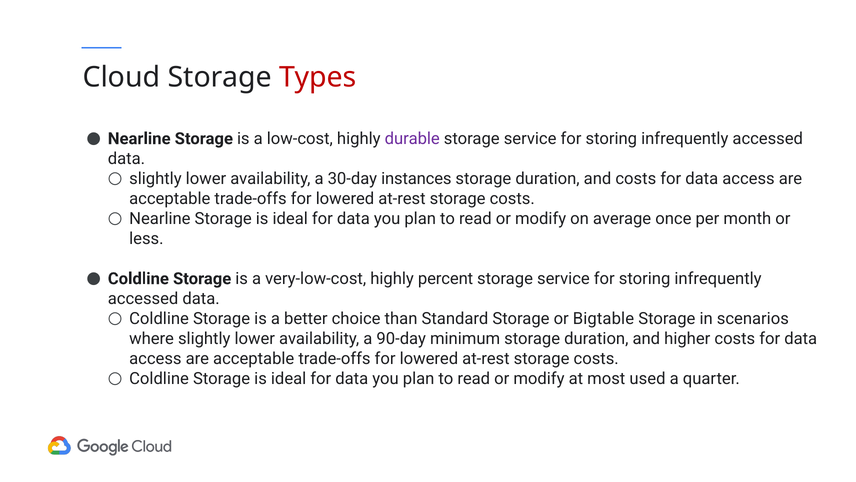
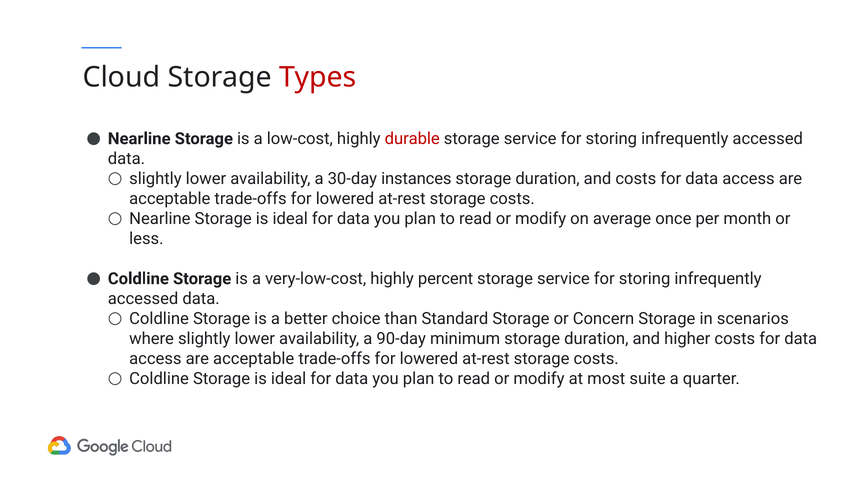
durable colour: purple -> red
Bigtable: Bigtable -> Concern
used: used -> suite
